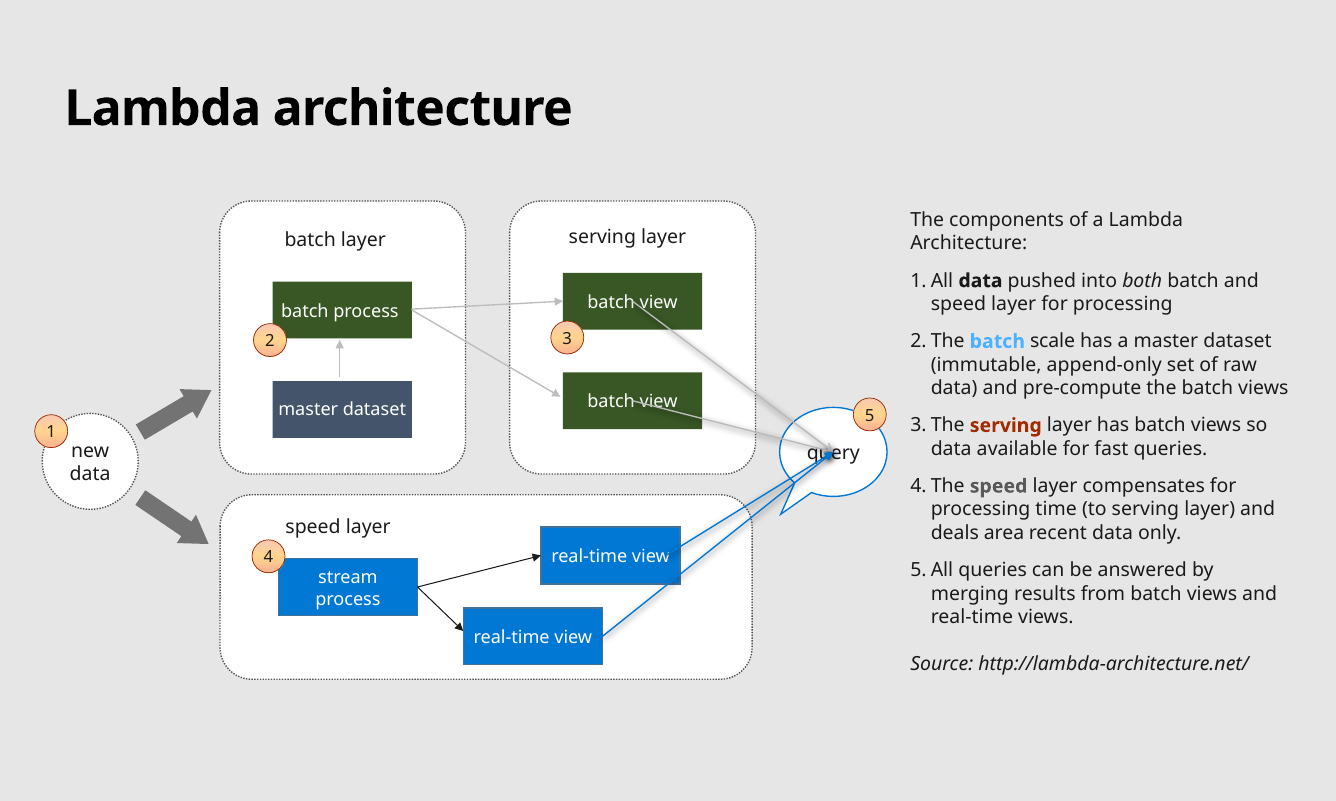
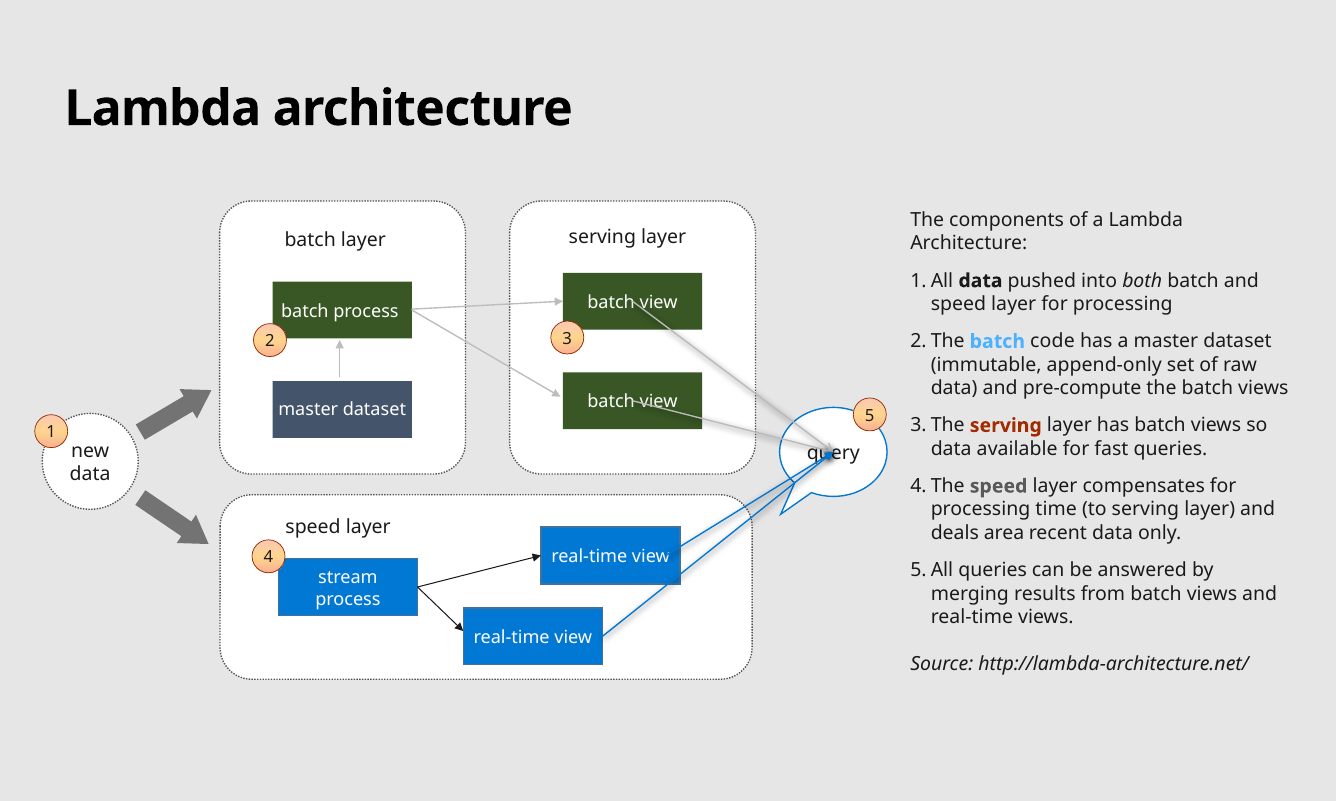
scale: scale -> code
